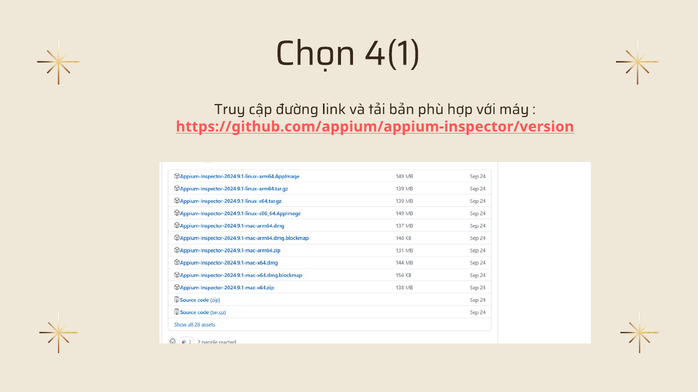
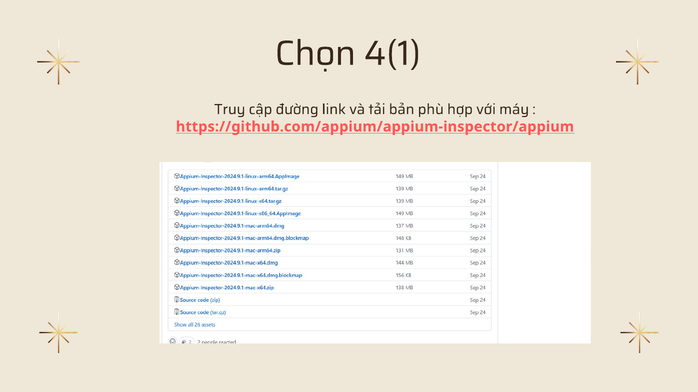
https://github.com/appium/appium-inspector/version: https://github.com/appium/appium-inspector/version -> https://github.com/appium/appium-inspector/appium
